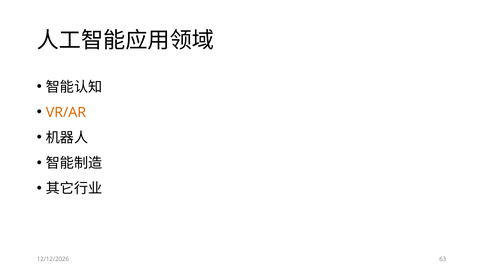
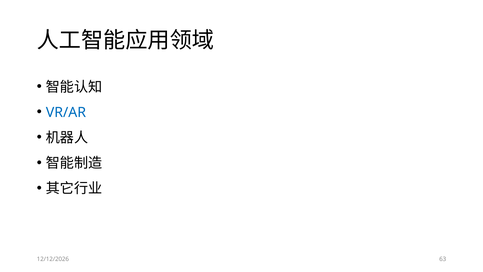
VR/AR colour: orange -> blue
